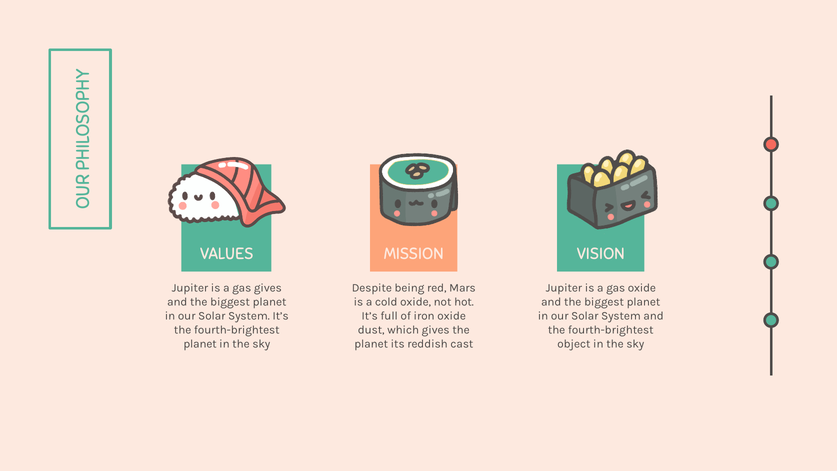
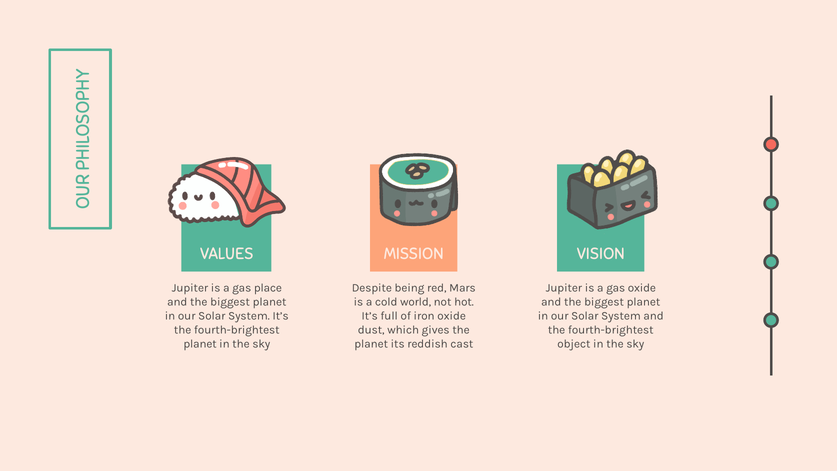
gas gives: gives -> place
cold oxide: oxide -> world
